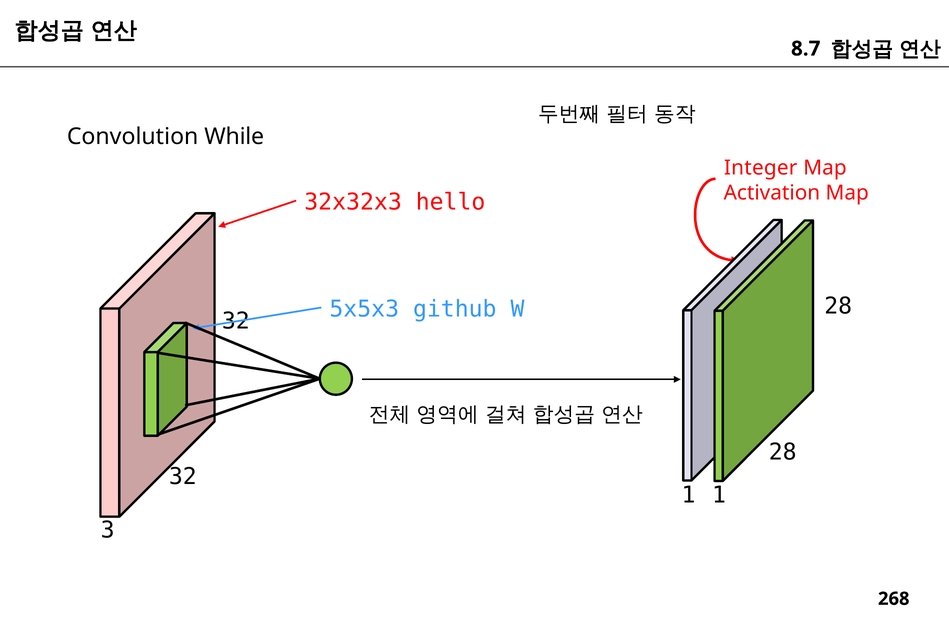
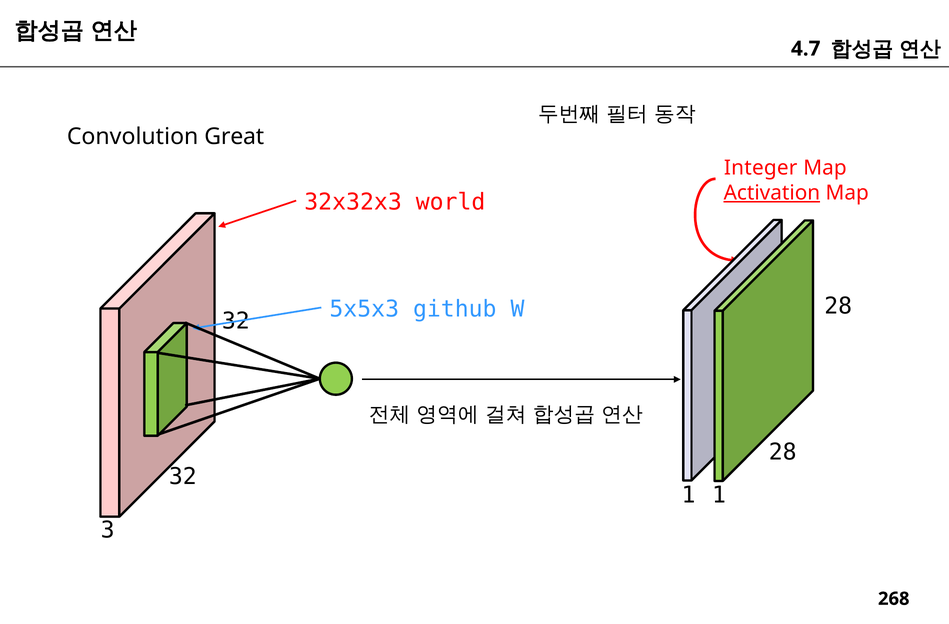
8.7: 8.7 -> 4.7
While: While -> Great
Activation underline: none -> present
hello: hello -> world
